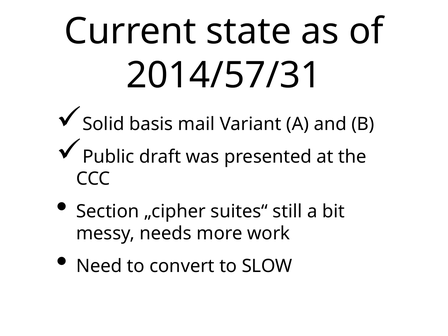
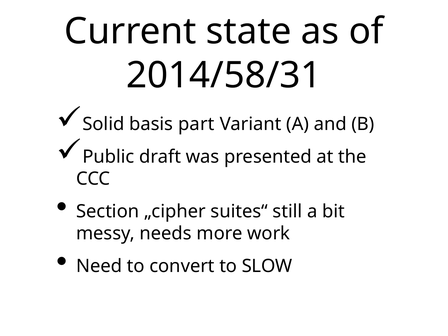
2014/57/31: 2014/57/31 -> 2014/58/31
mail: mail -> part
